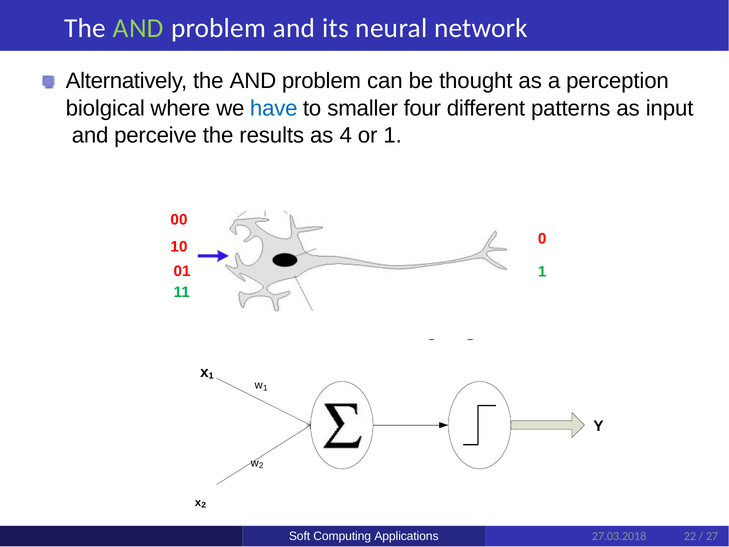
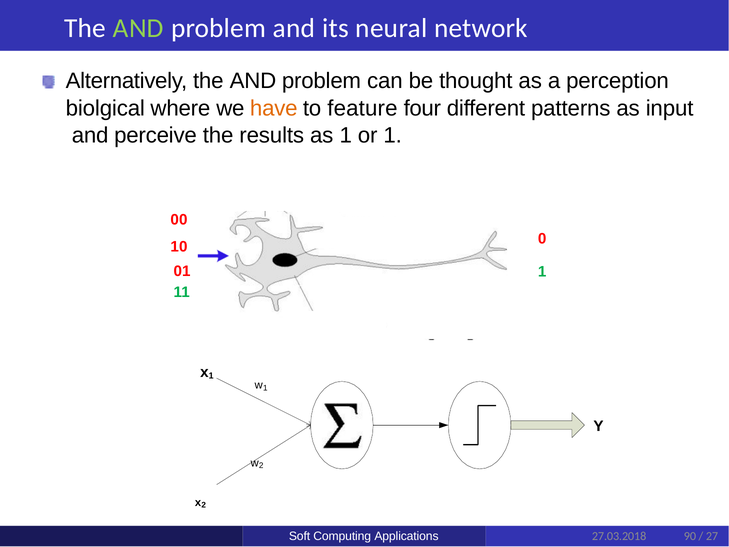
have colour: blue -> orange
smaller: smaller -> feature
as 4: 4 -> 1
22: 22 -> 90
